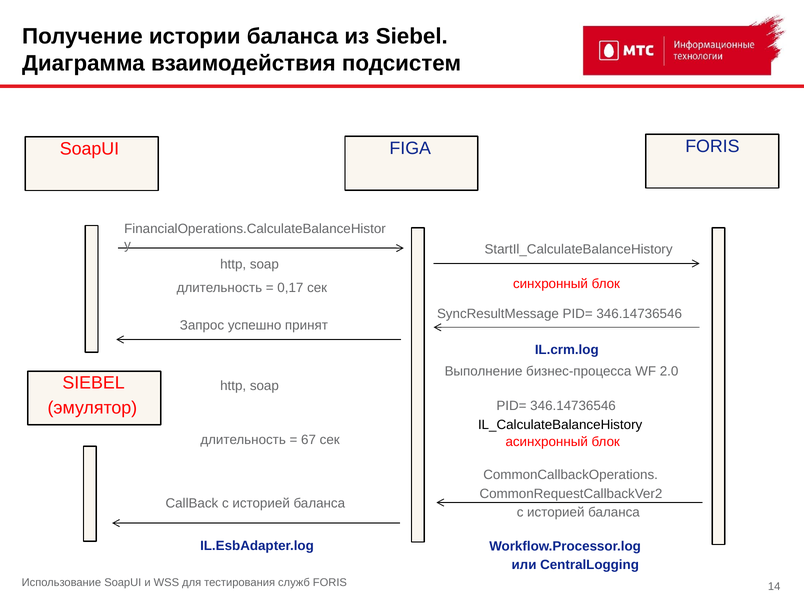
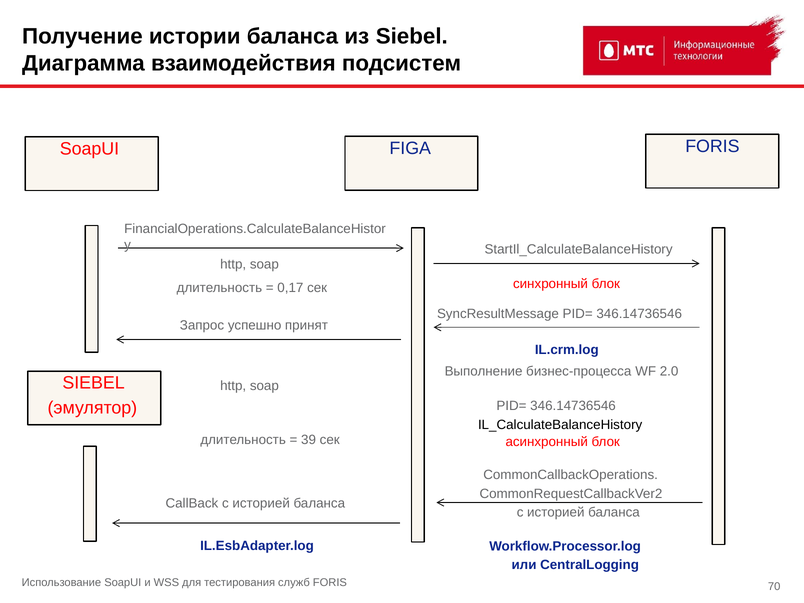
67: 67 -> 39
14: 14 -> 70
